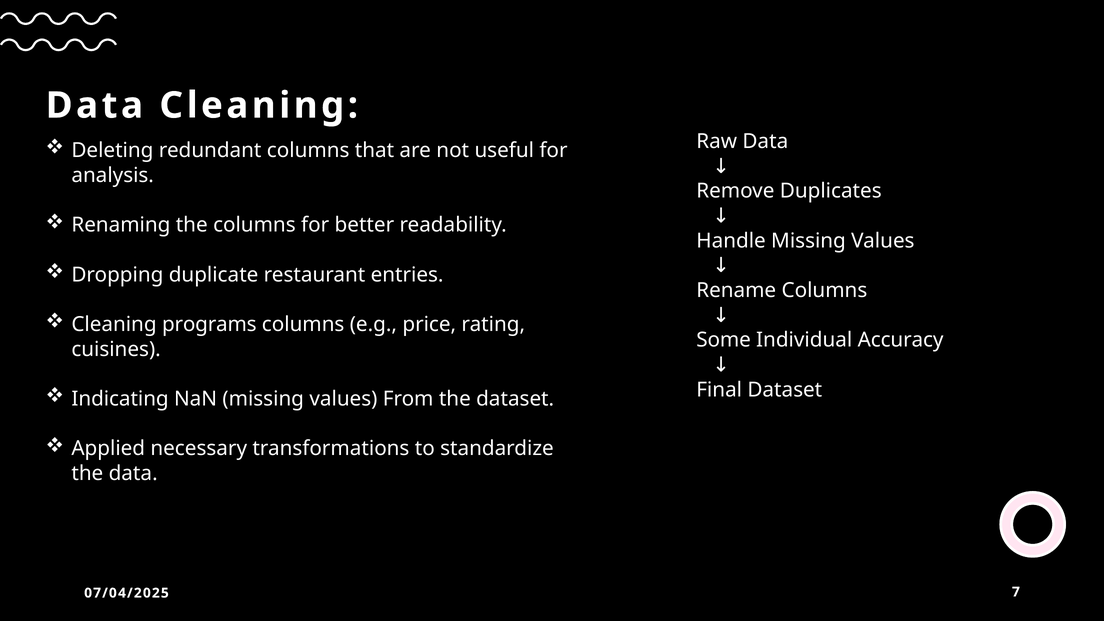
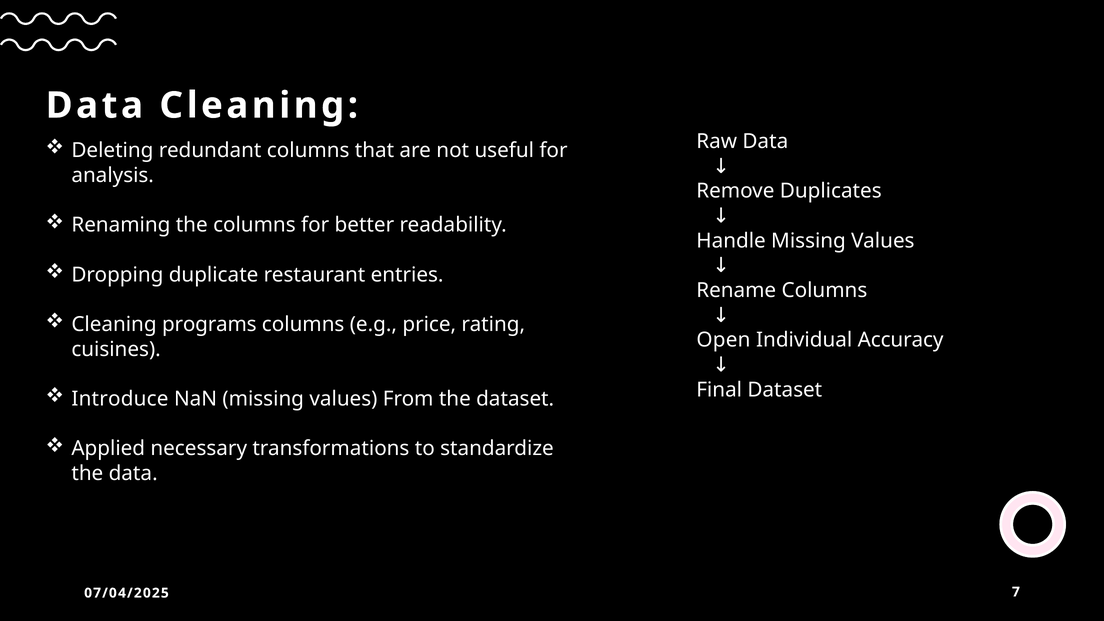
Some: Some -> Open
Indicating: Indicating -> Introduce
